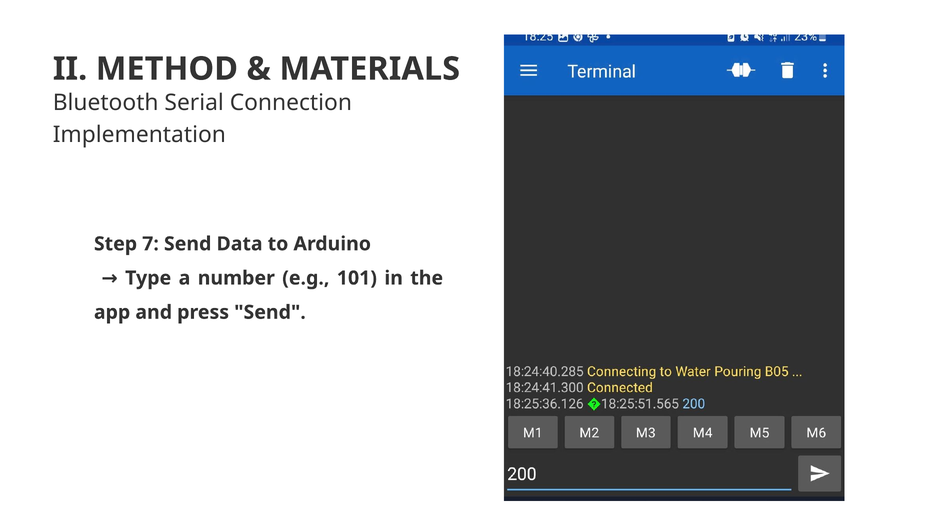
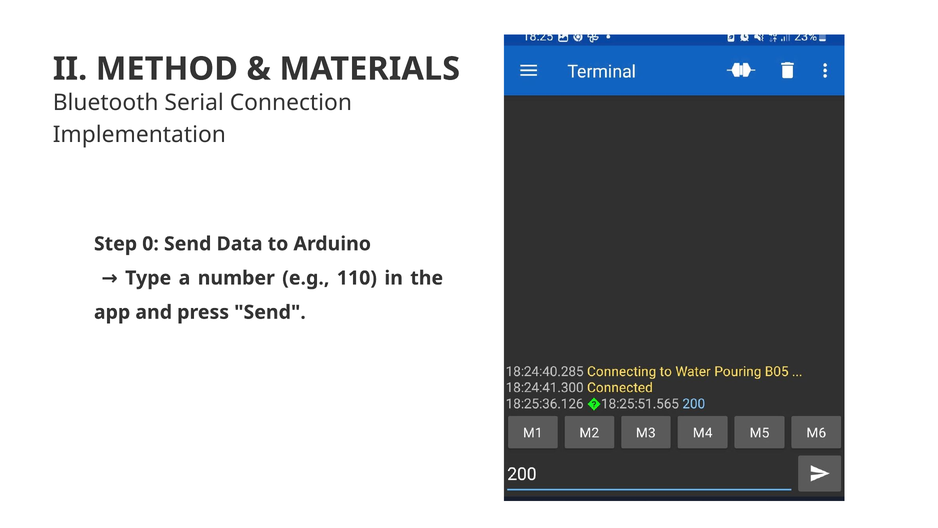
7: 7 -> 0
101: 101 -> 110
